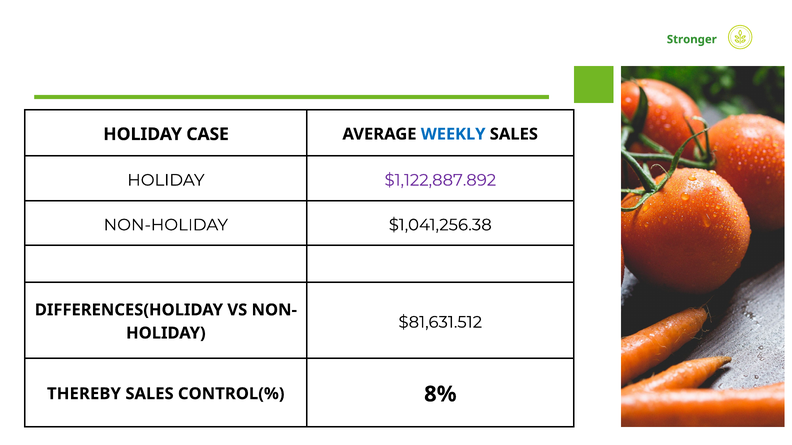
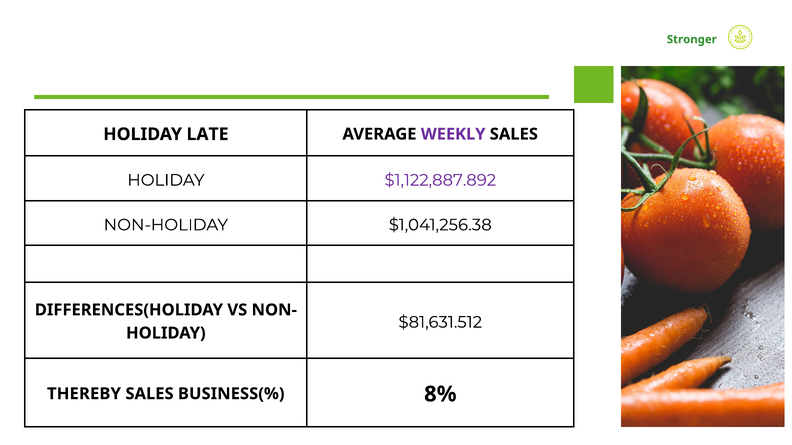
CASE: CASE -> LATE
WEEKLY colour: blue -> purple
CONTROL(%: CONTROL(% -> BUSINESS(%
